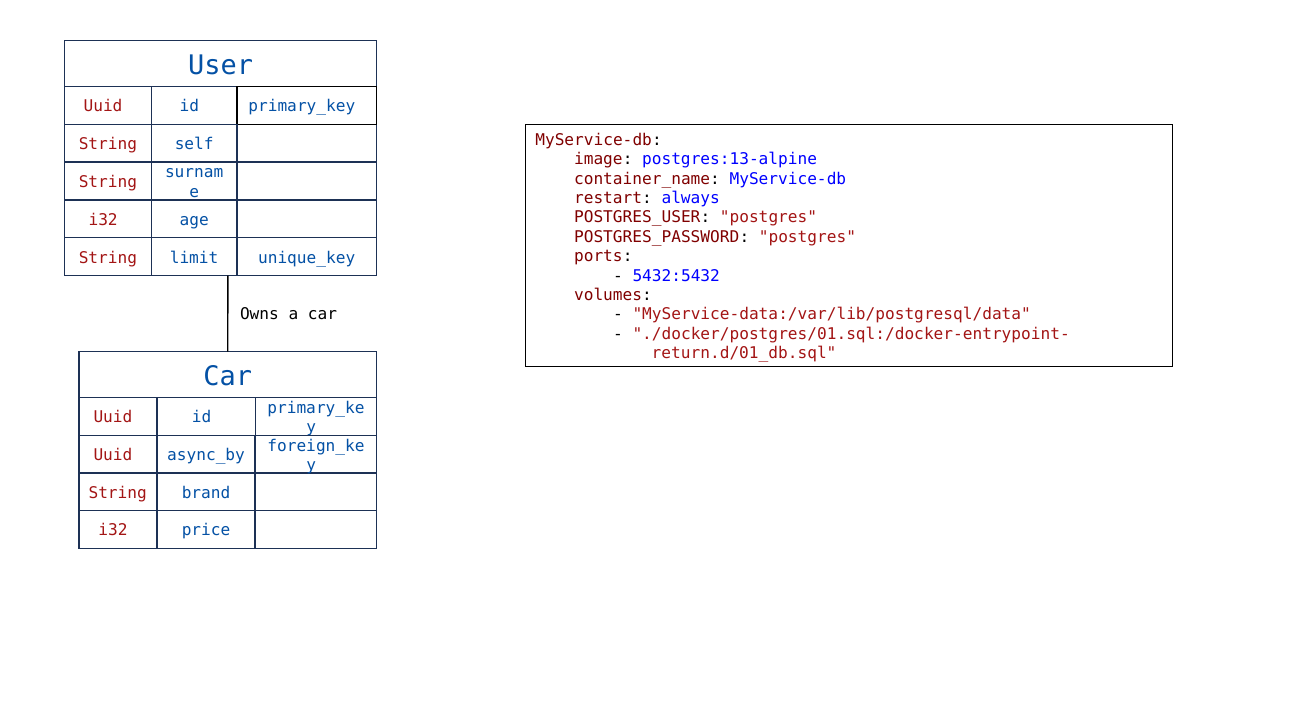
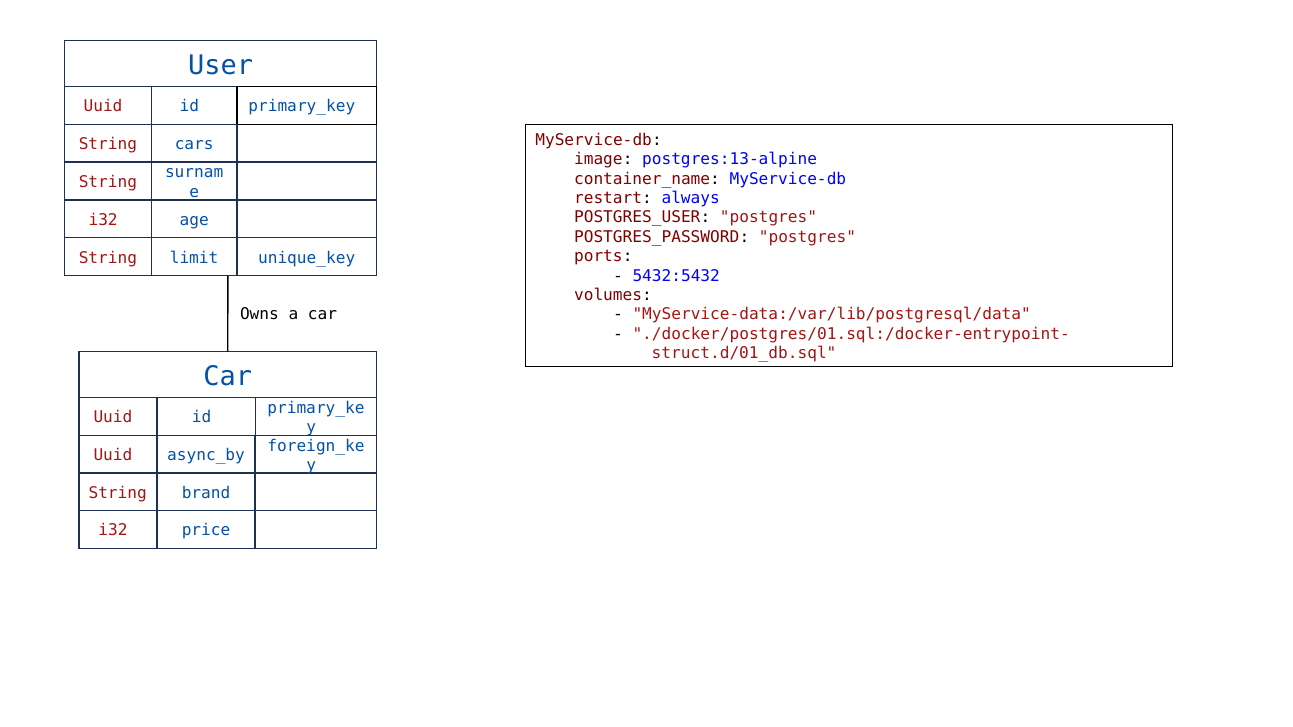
self: self -> cars
return.d/01_db.sql: return.d/01_db.sql -> struct.d/01_db.sql
